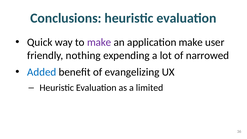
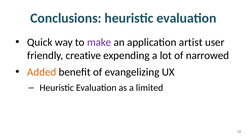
application make: make -> artist
nothing: nothing -> creative
Added colour: blue -> orange
